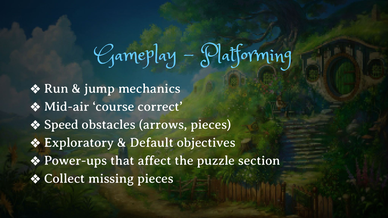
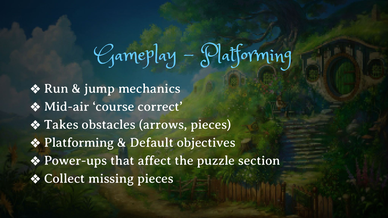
Speed: Speed -> Takes
Exploratory at (79, 143): Exploratory -> Platforming
